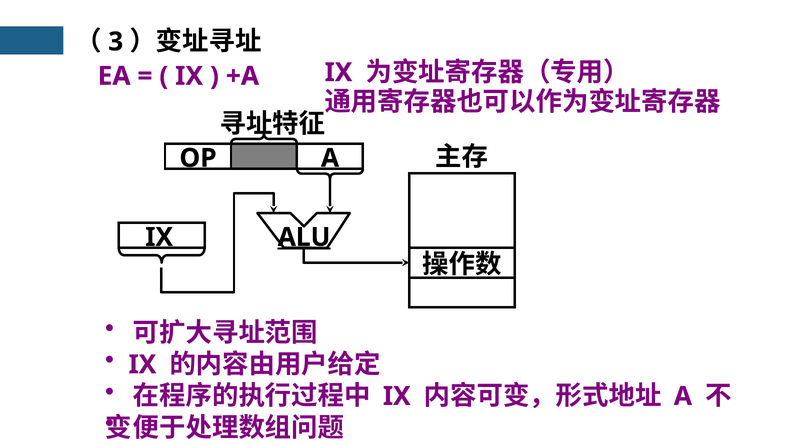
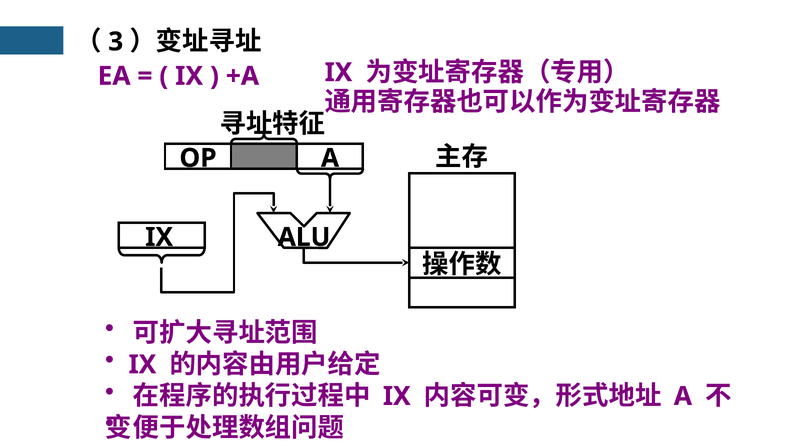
ALU underline: present -> none
